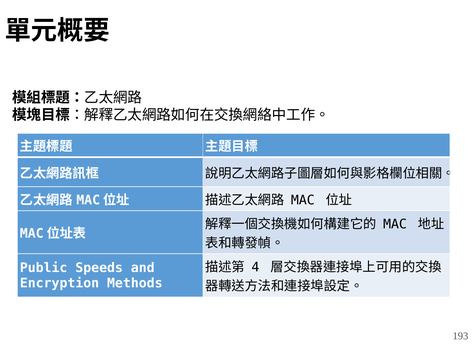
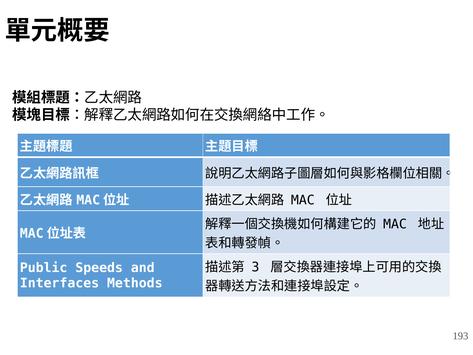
4: 4 -> 3
Encryption: Encryption -> Interfaces
